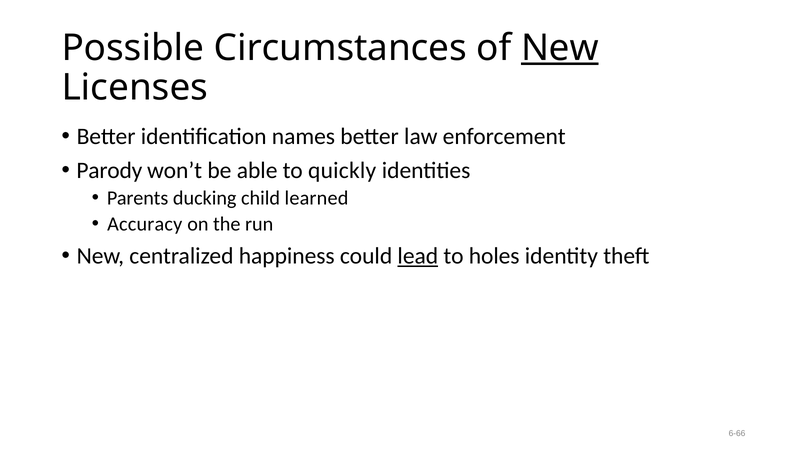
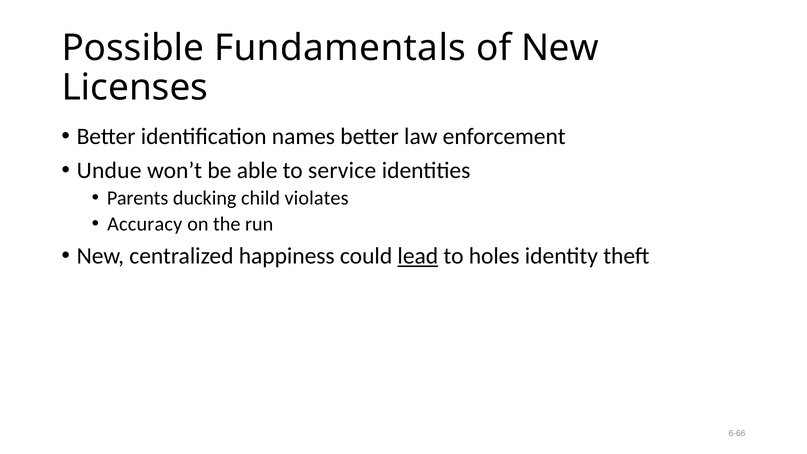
Circumstances: Circumstances -> Fundamentals
New at (560, 48) underline: present -> none
Parody: Parody -> Undue
quickly: quickly -> service
learned: learned -> violates
